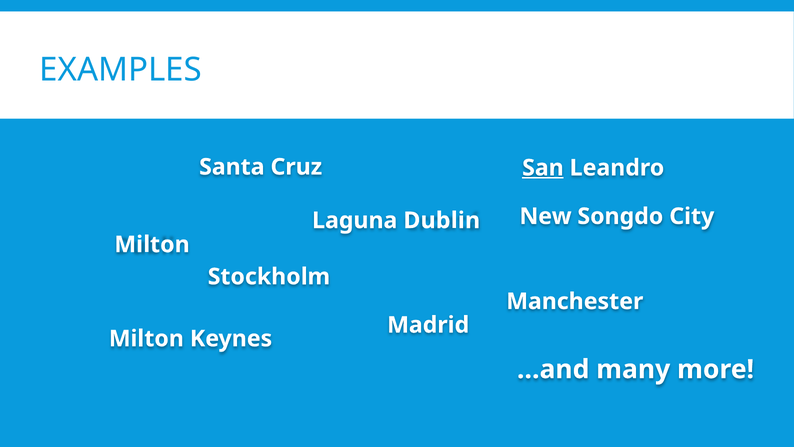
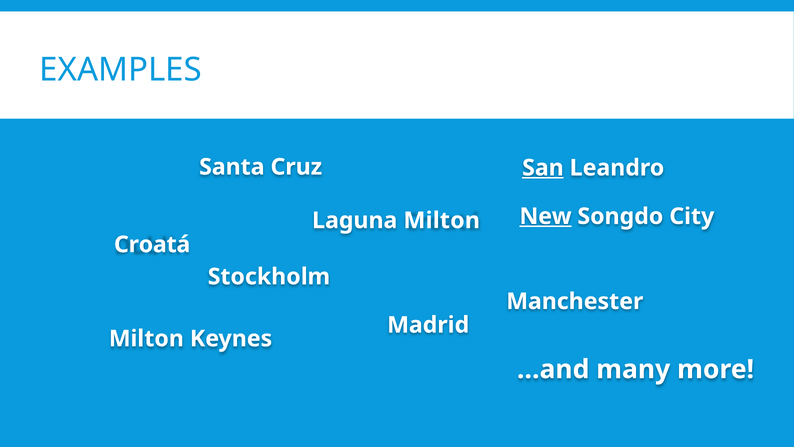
New underline: none -> present
Laguna Dublin: Dublin -> Milton
Milton at (152, 244): Milton -> Croatá
